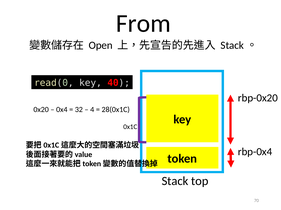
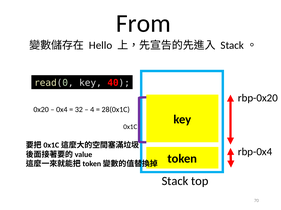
Open: Open -> Hello
